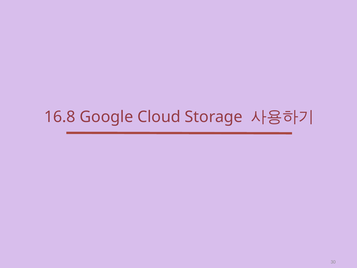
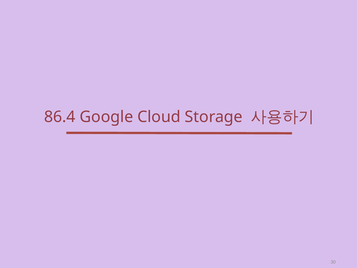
16.8: 16.8 -> 86.4
